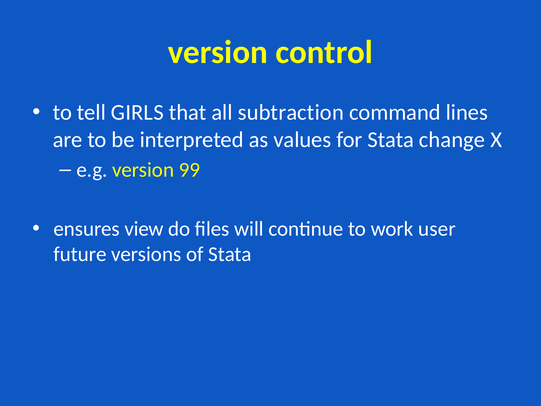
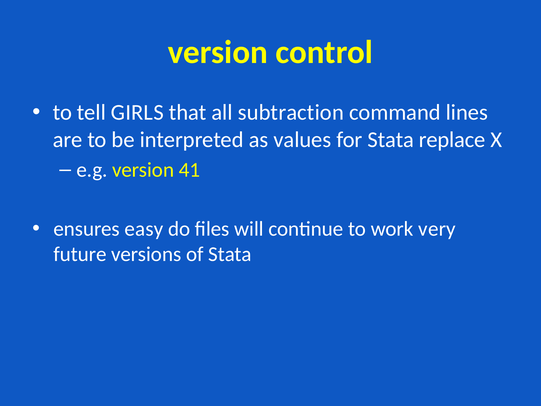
change: change -> replace
99: 99 -> 41
view: view -> easy
user: user -> very
